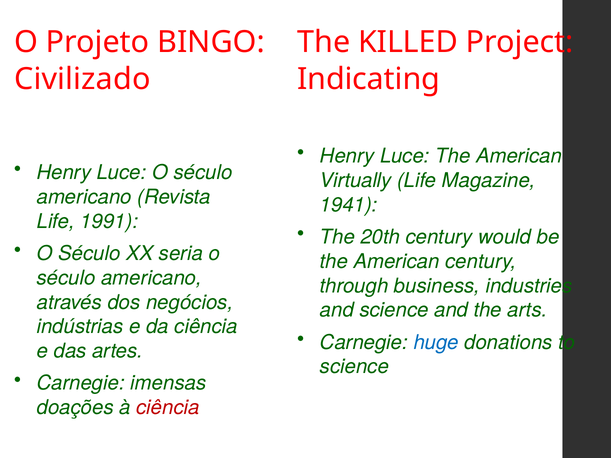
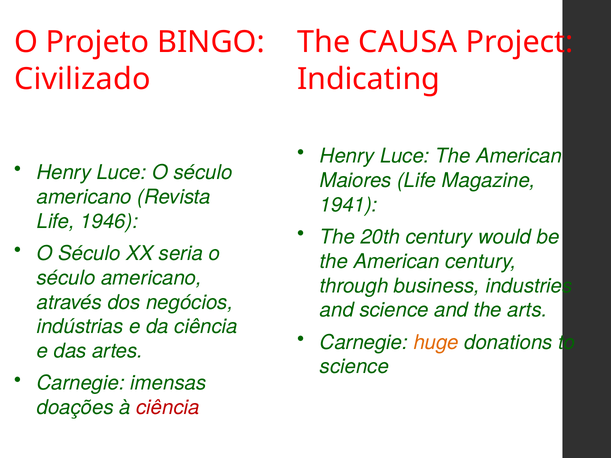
KILLED: KILLED -> CAUSA
Virtually: Virtually -> Maiores
1991: 1991 -> 1946
huge colour: blue -> orange
